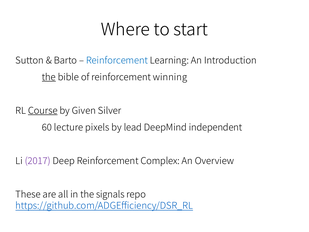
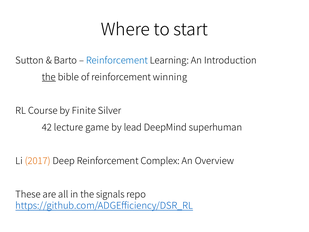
Course underline: present -> none
Given: Given -> Finite
60: 60 -> 42
pixels: pixels -> game
independent: independent -> superhuman
2017 colour: purple -> orange
